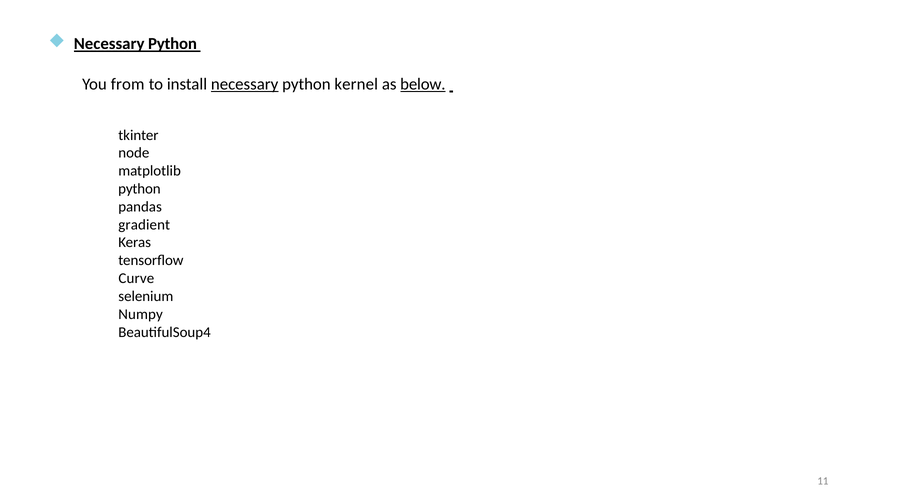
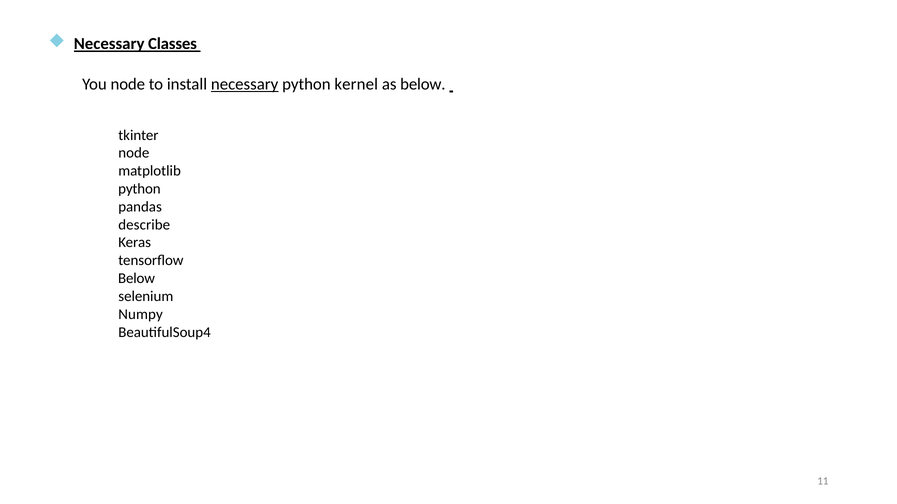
Python at (172, 44): Python -> Classes
You from: from -> node
below at (423, 84) underline: present -> none
gradient: gradient -> describe
Curve at (136, 279): Curve -> Below
